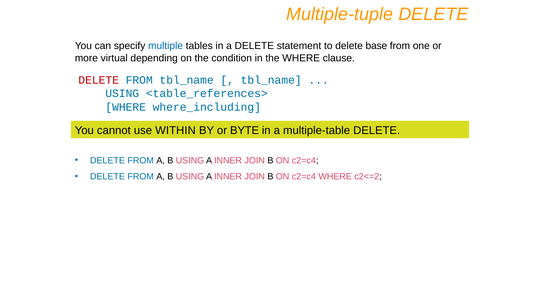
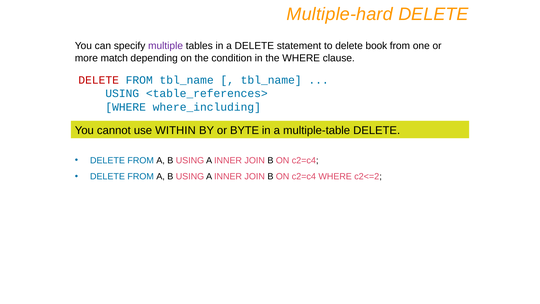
Multiple-tuple: Multiple-tuple -> Multiple-hard
multiple colour: blue -> purple
base: base -> book
virtual: virtual -> match
